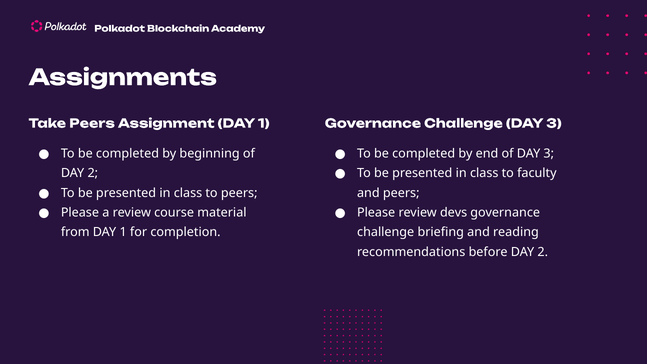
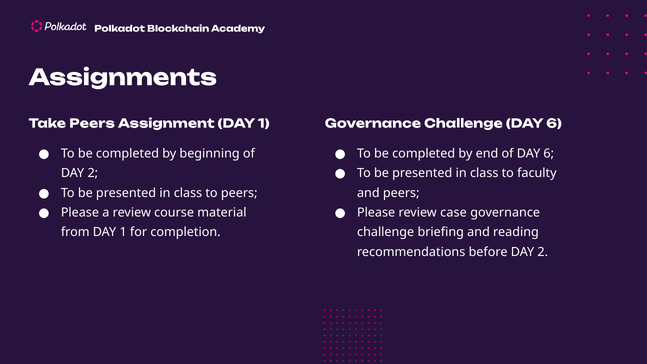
Challenge DAY 3: 3 -> 6
of DAY 3: 3 -> 6
devs: devs -> case
